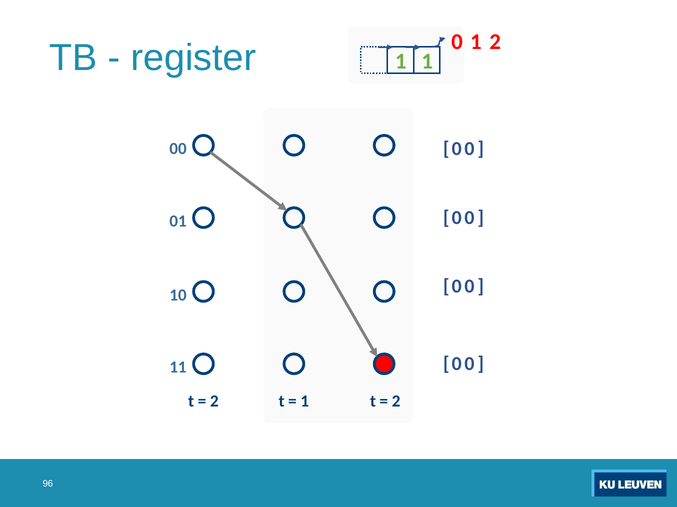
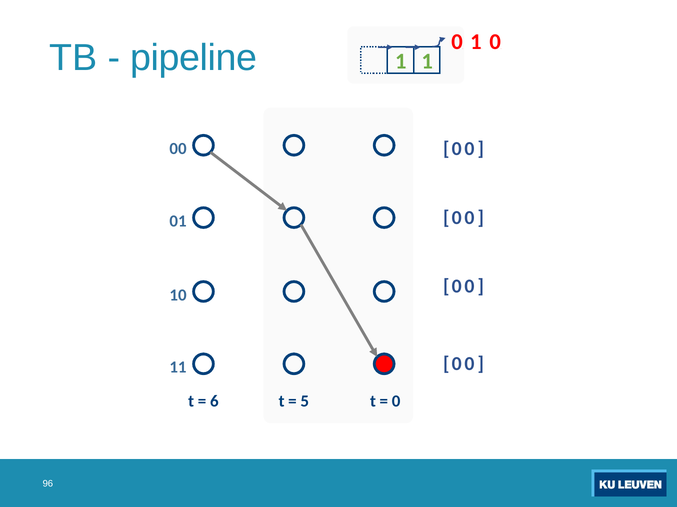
2 at (495, 42): 2 -> 0
register: register -> pipeline
2 at (214, 402): 2 -> 6
1 at (305, 402): 1 -> 5
2 at (396, 402): 2 -> 0
